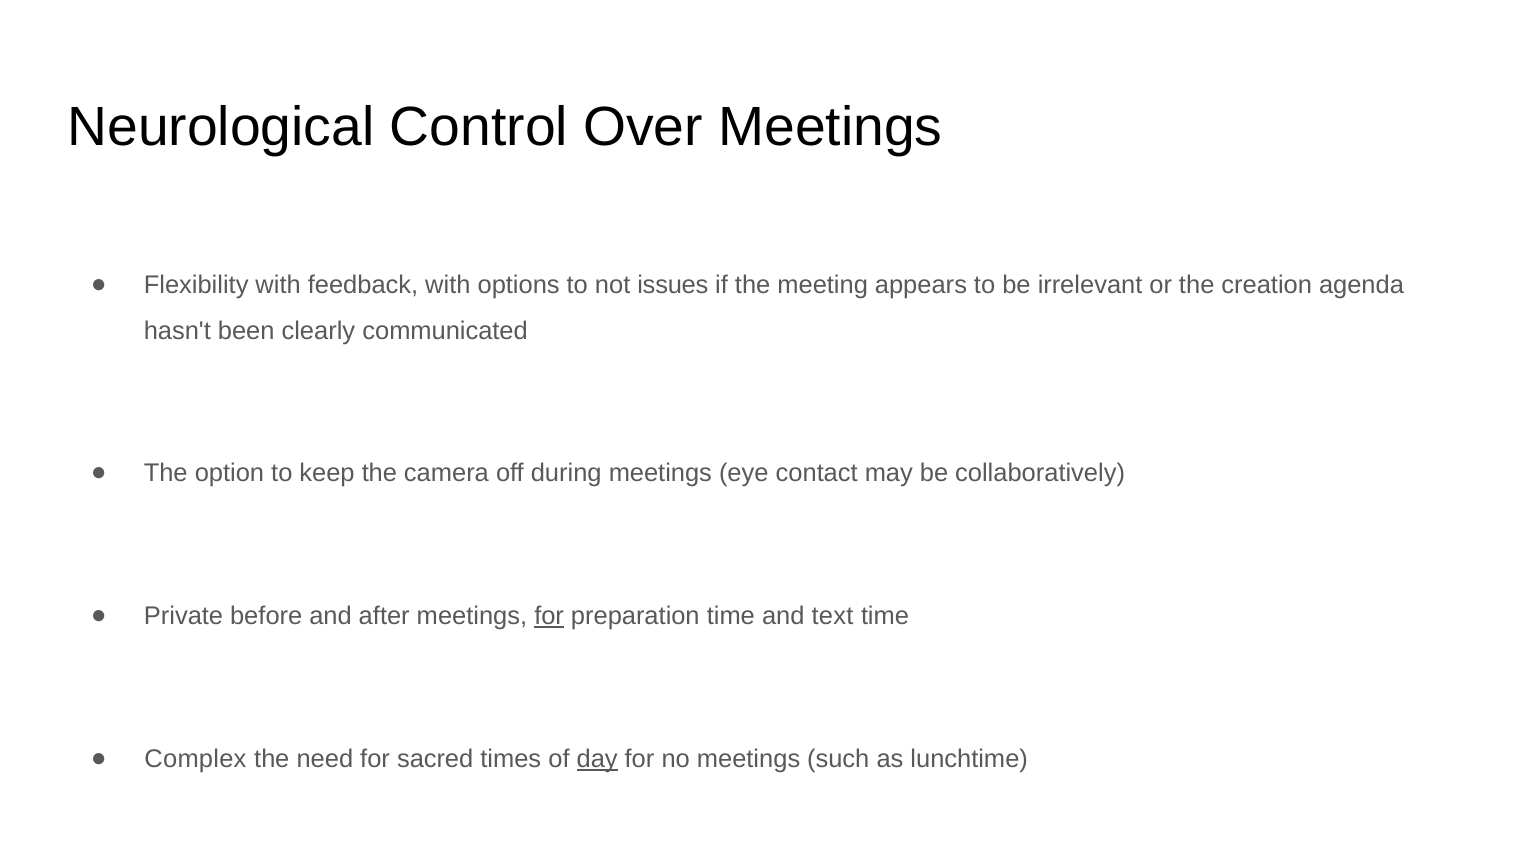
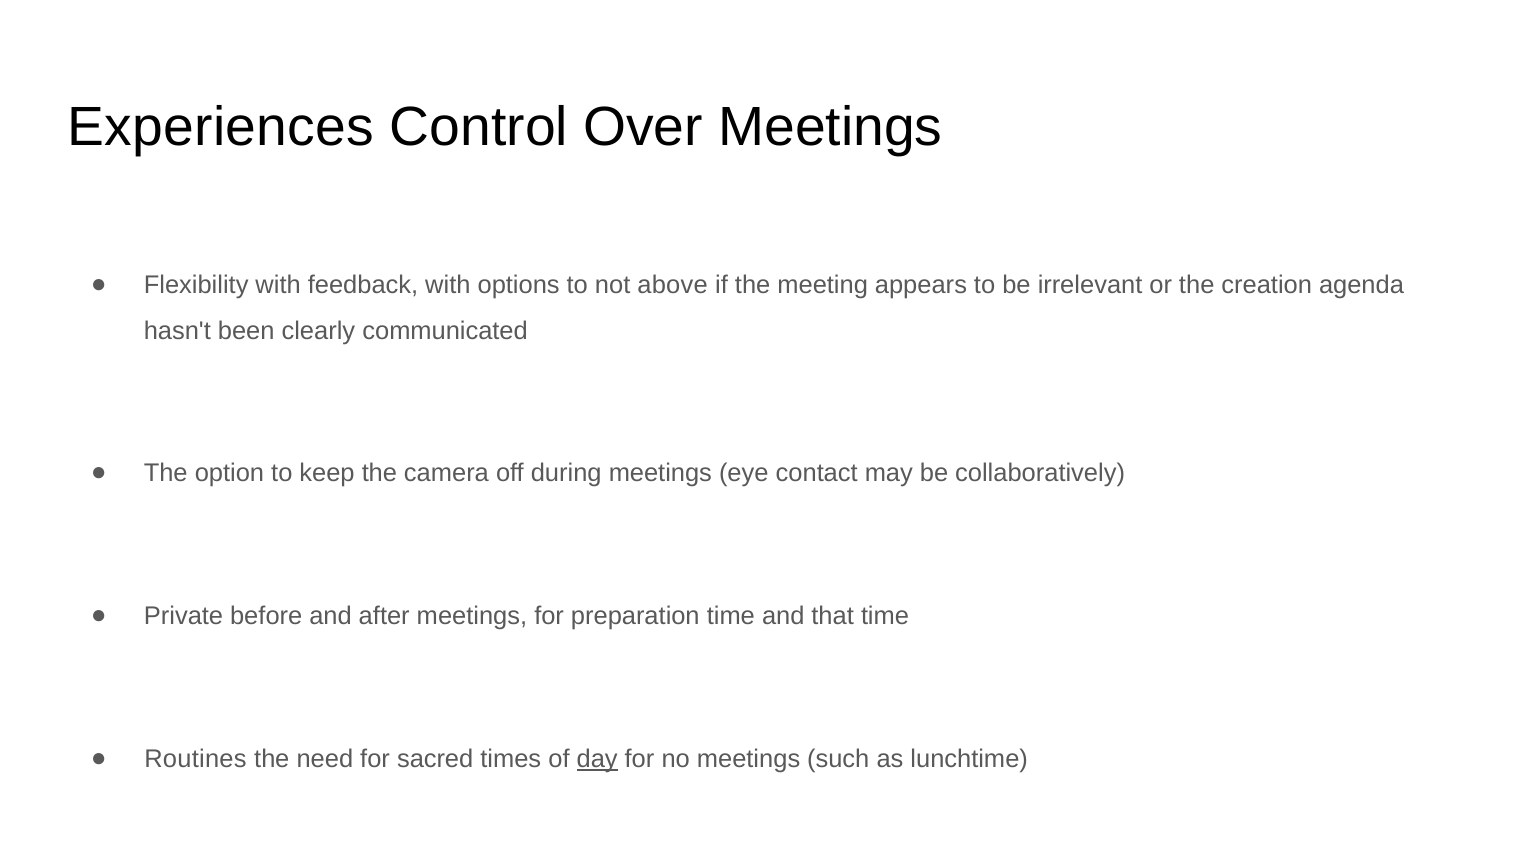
Neurological: Neurological -> Experiences
issues: issues -> above
for at (549, 616) underline: present -> none
text: text -> that
Complex: Complex -> Routines
